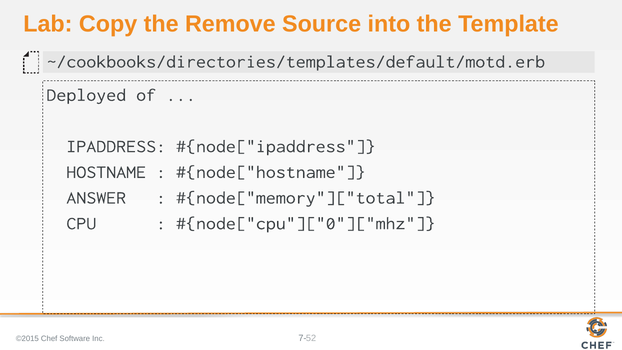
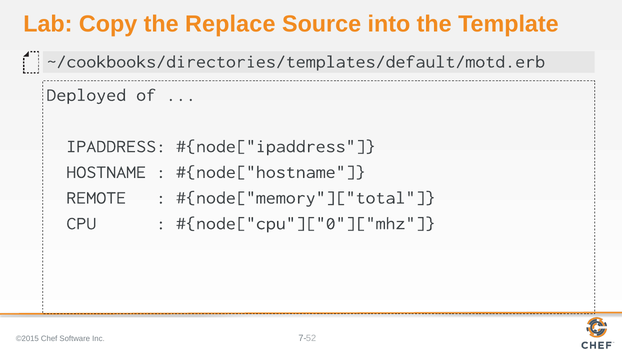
Remove: Remove -> Replace
ANSWER: ANSWER -> REMOTE
